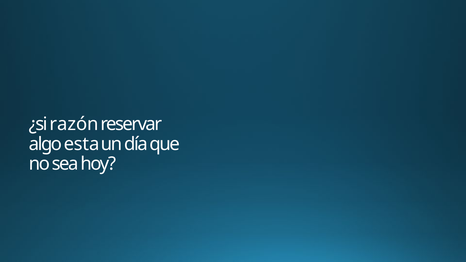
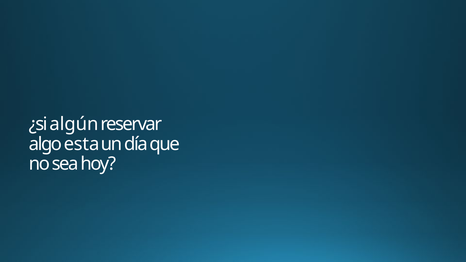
razón: razón -> algún
